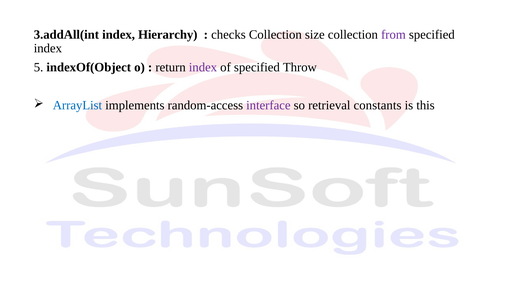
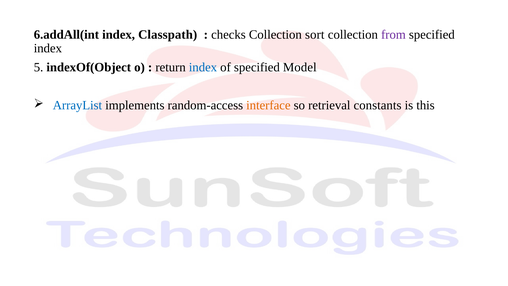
3.addAll(int: 3.addAll(int -> 6.addAll(int
Hierarchy: Hierarchy -> Classpath
size: size -> sort
index at (203, 67) colour: purple -> blue
Throw: Throw -> Model
interface colour: purple -> orange
